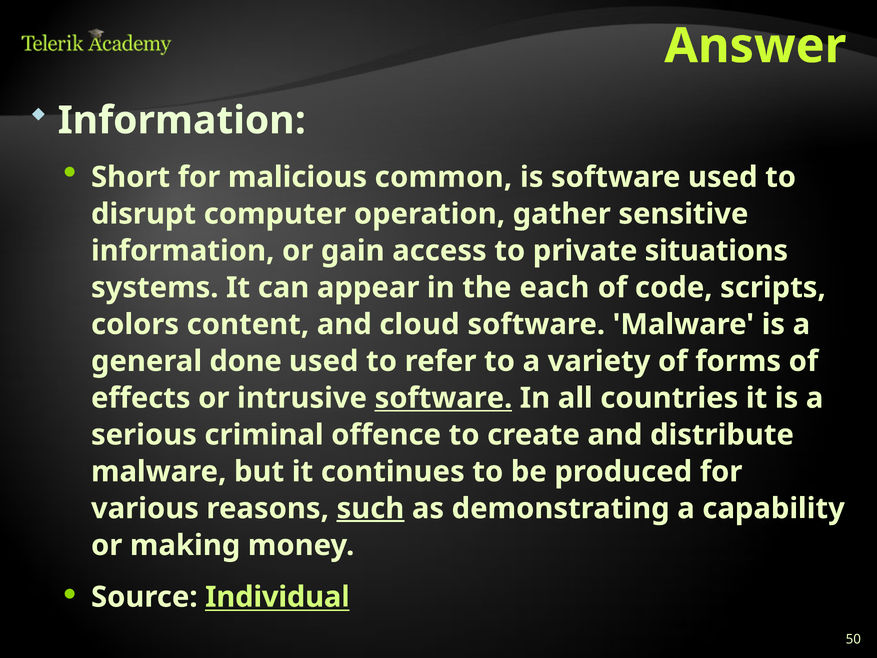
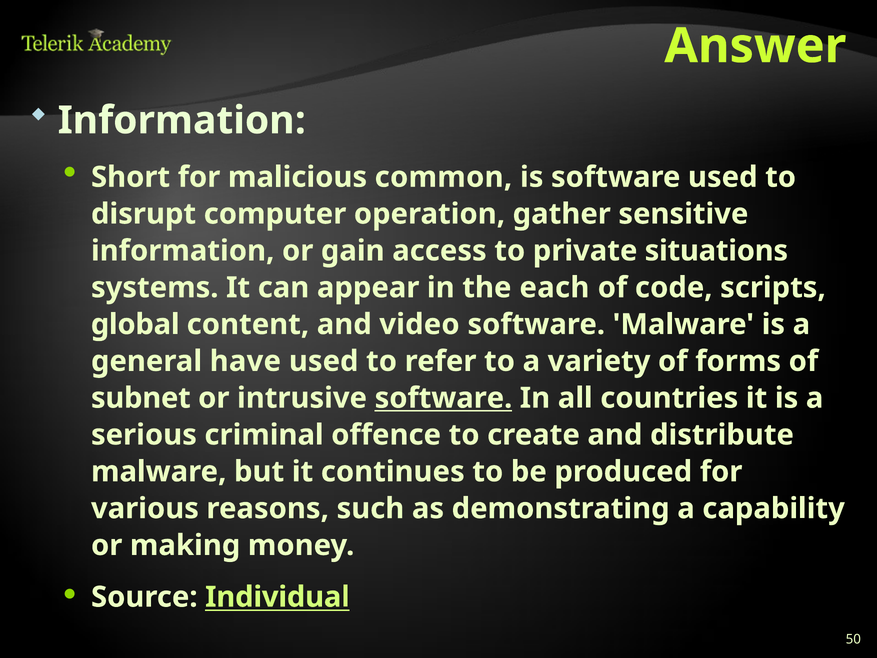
colors: colors -> global
cloud: cloud -> video
done: done -> have
effects: effects -> subnet
such underline: present -> none
